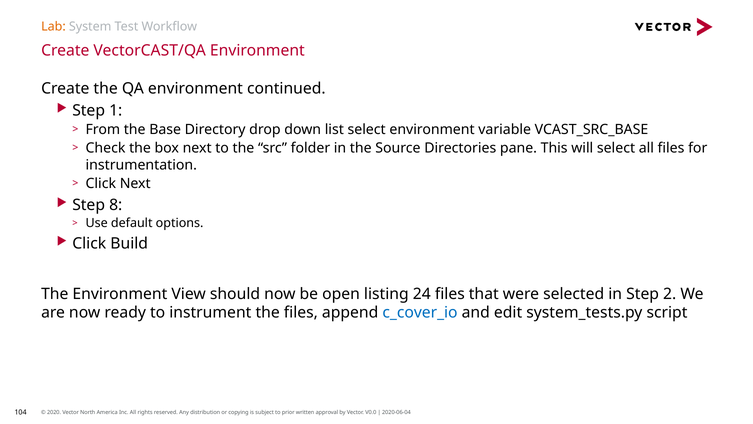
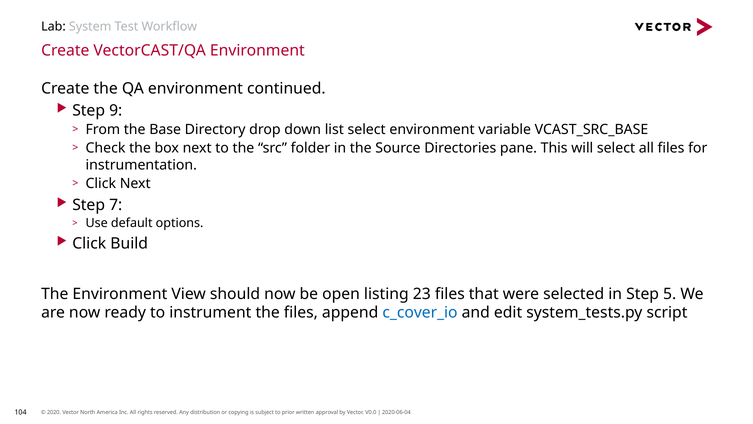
Lab colour: orange -> black
1: 1 -> 9
8: 8 -> 7
24: 24 -> 23
2: 2 -> 5
